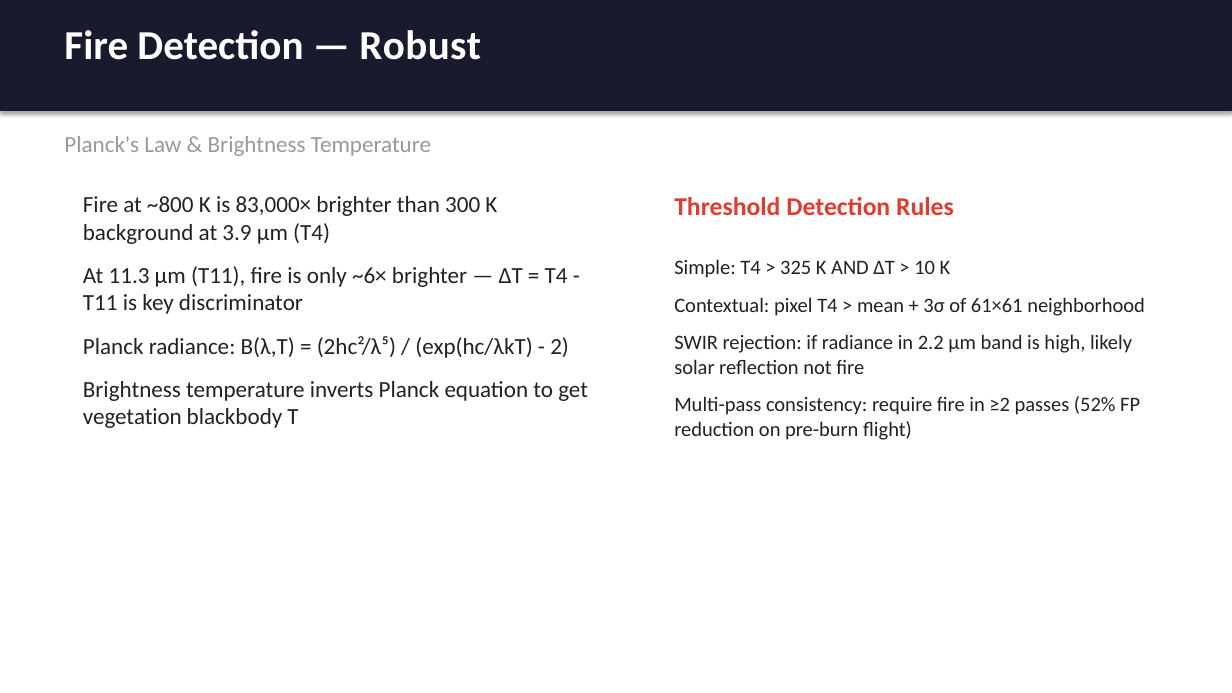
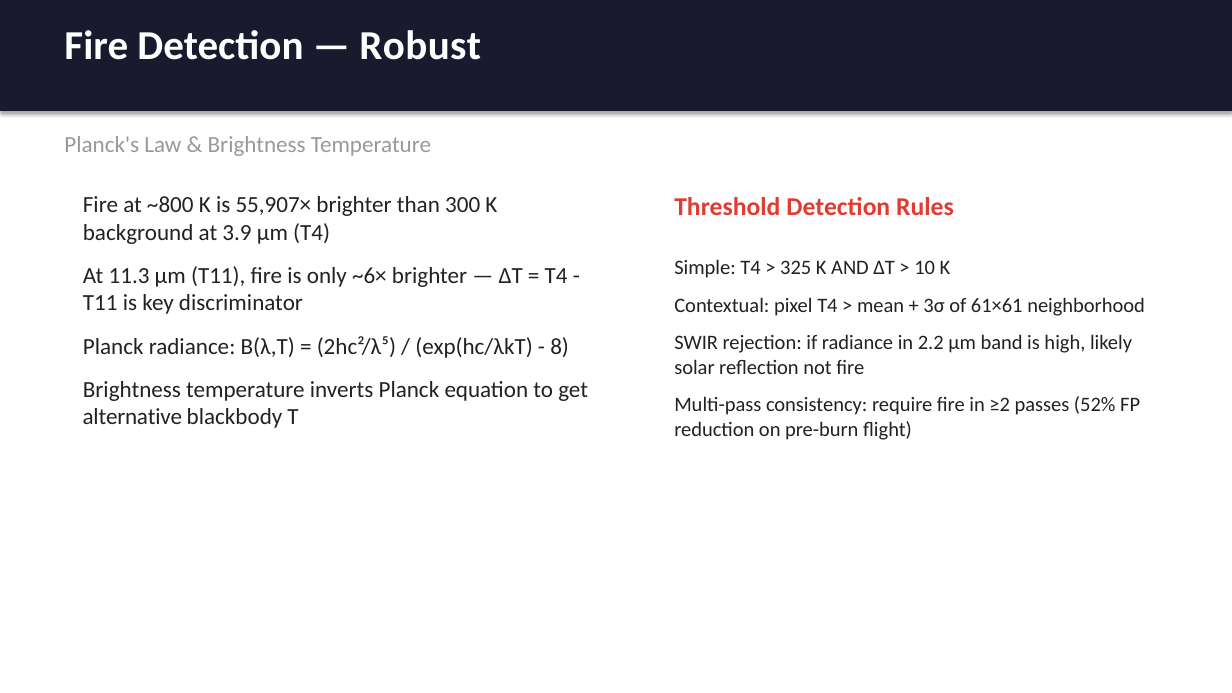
83,000×: 83,000× -> 55,907×
2: 2 -> 8
vegetation: vegetation -> alternative
